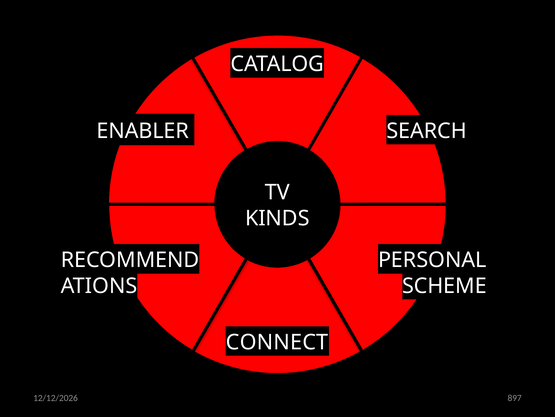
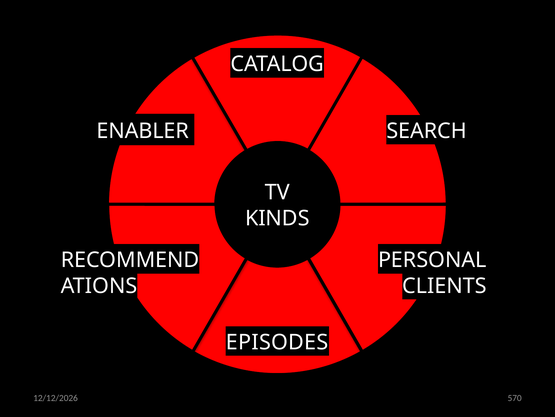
SCHEME: SCHEME -> CLIENTS
CONNECT: CONNECT -> EPISODES
897: 897 -> 570
